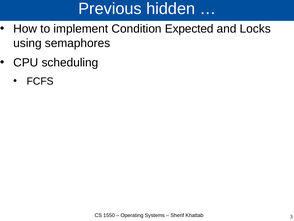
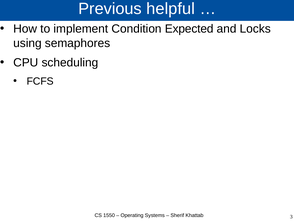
hidden: hidden -> helpful
